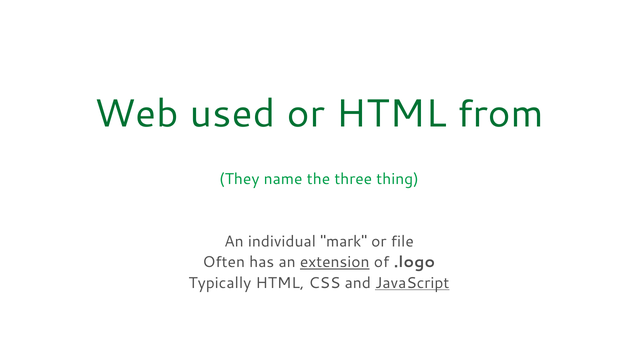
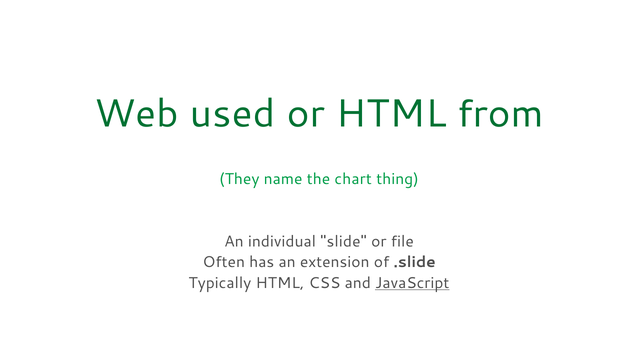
three: three -> chart
mark: mark -> slide
extension underline: present -> none
.logo: .logo -> .slide
